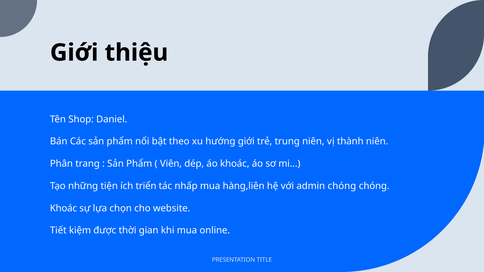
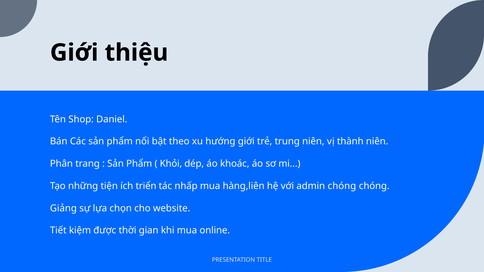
Viên: Viên -> Khỏi
Khoác at (63, 208): Khoác -> Giảng
